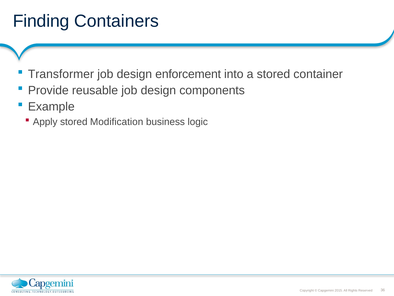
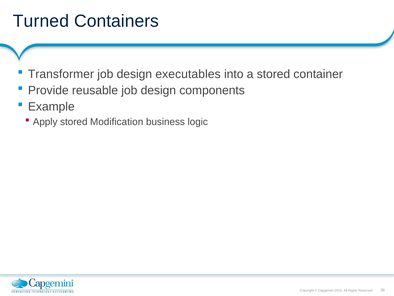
Finding: Finding -> Turned
enforcement: enforcement -> executables
